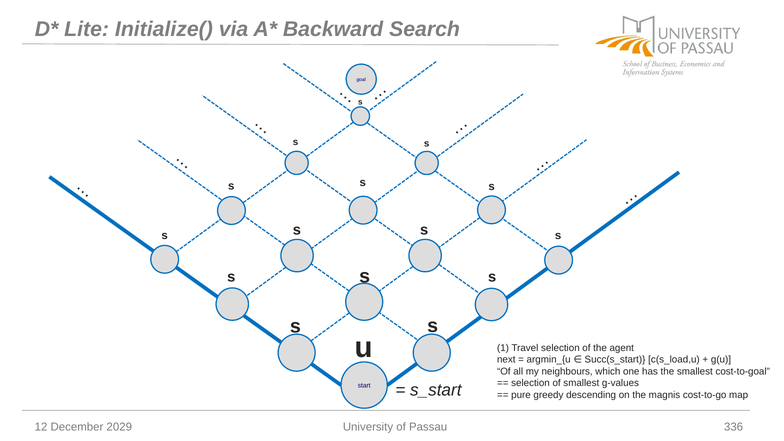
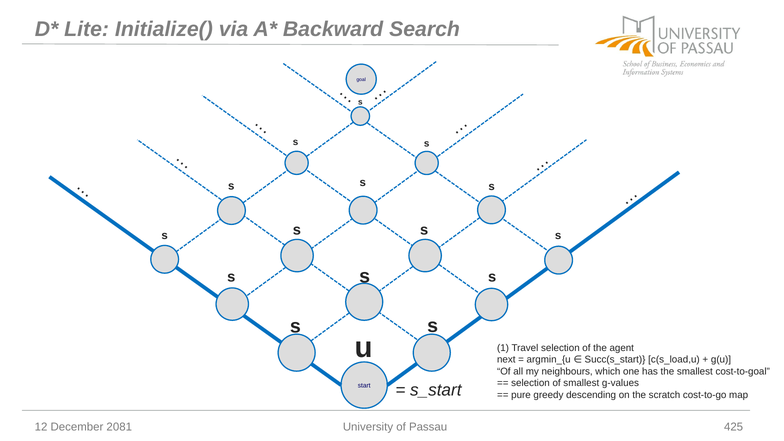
magnis: magnis -> scratch
2029: 2029 -> 2081
336: 336 -> 425
